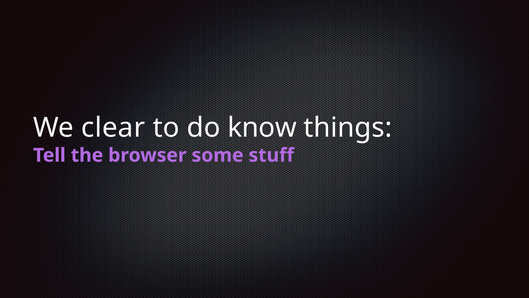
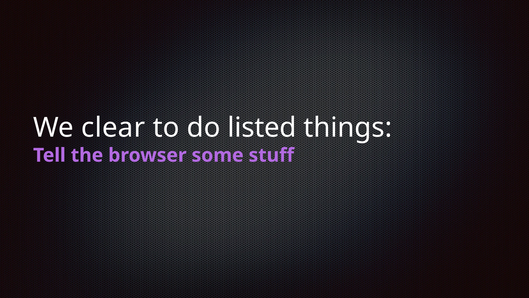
know: know -> listed
